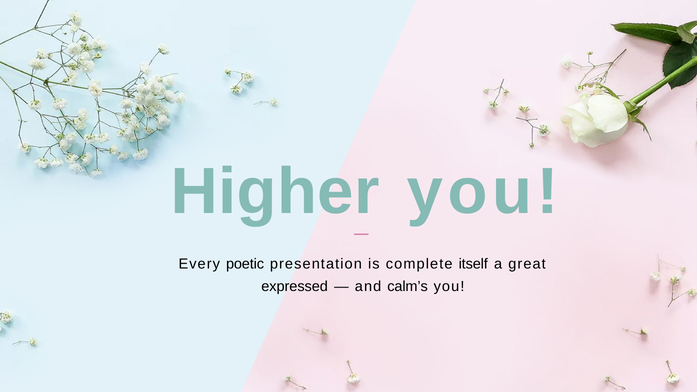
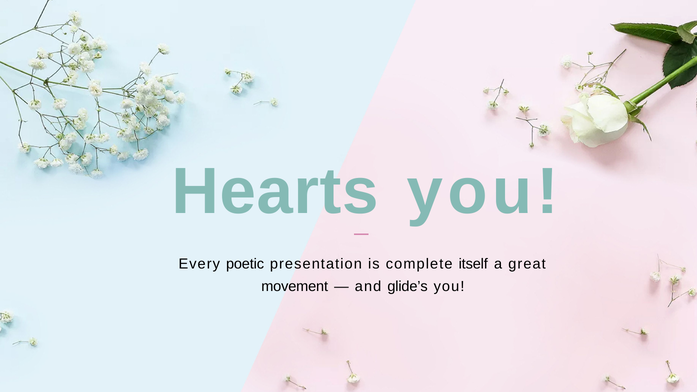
Higher: Higher -> Hearts
expressed: expressed -> movement
calm’s: calm’s -> glide’s
